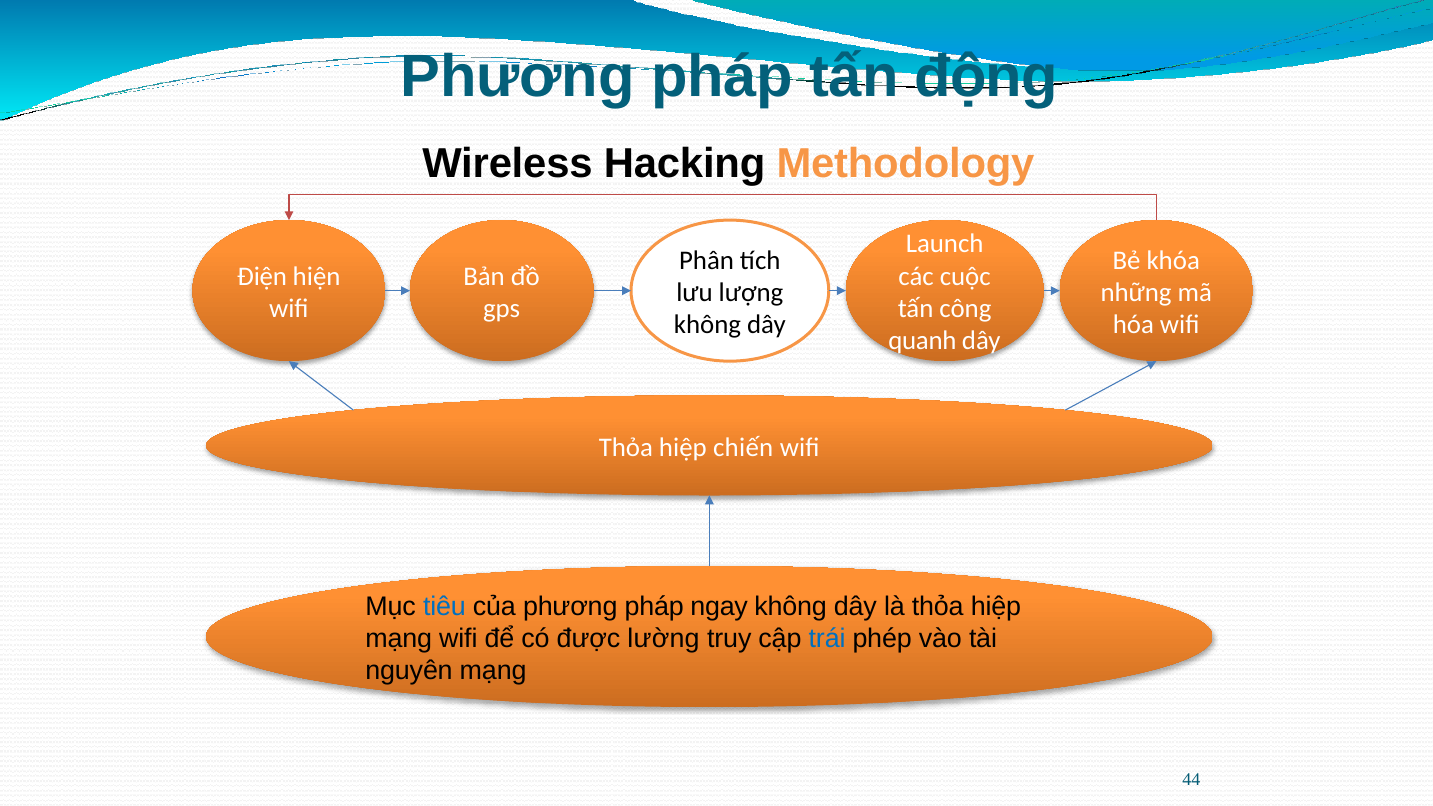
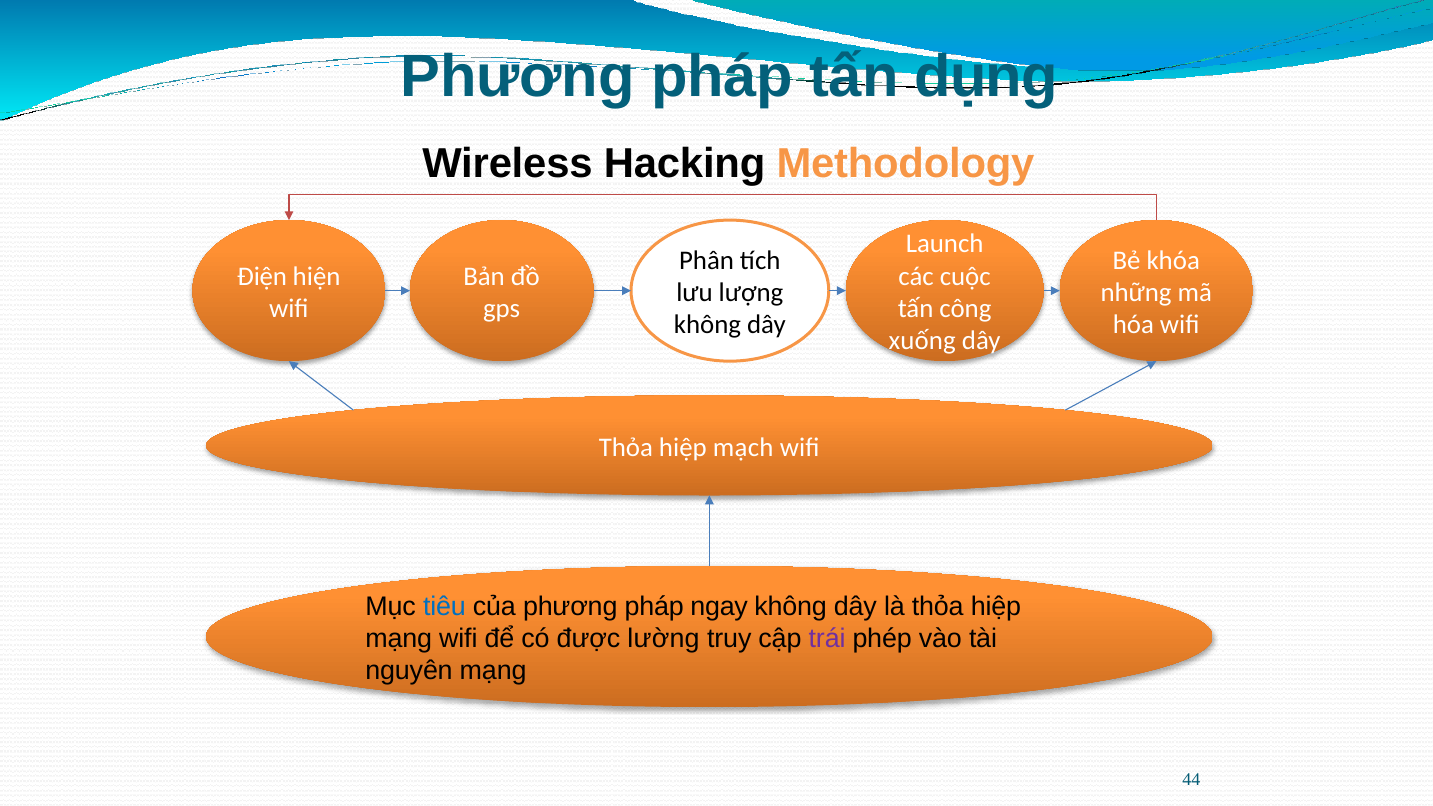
động: động -> dụng
quanh: quanh -> xuống
chiến: chiến -> mạch
trái colour: blue -> purple
